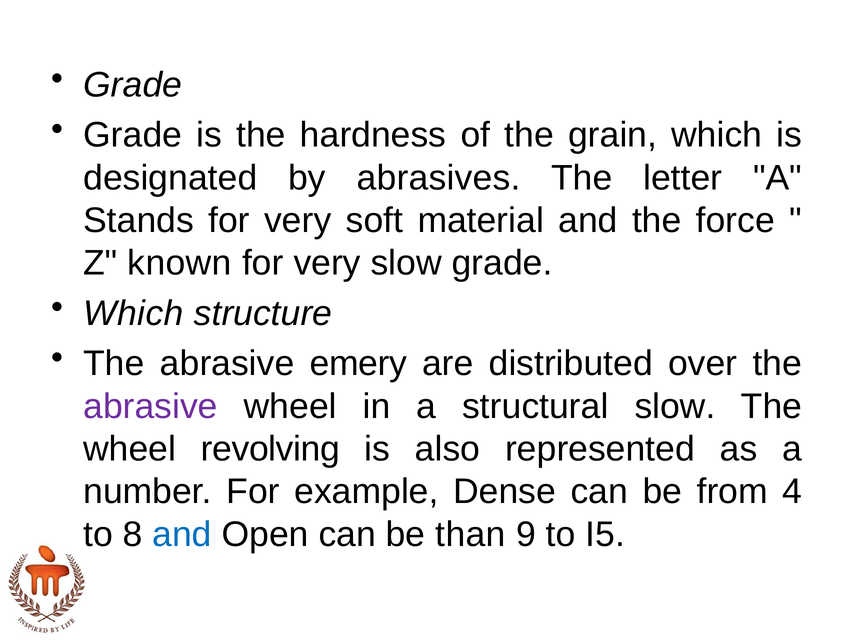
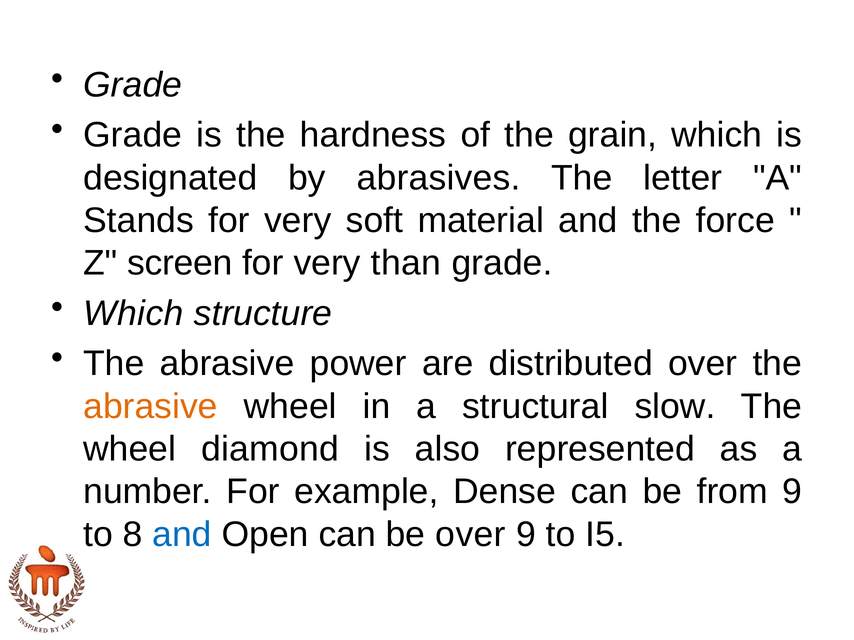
known: known -> screen
very slow: slow -> than
emery: emery -> power
abrasive at (150, 407) colour: purple -> orange
revolving: revolving -> diamond
from 4: 4 -> 9
be than: than -> over
